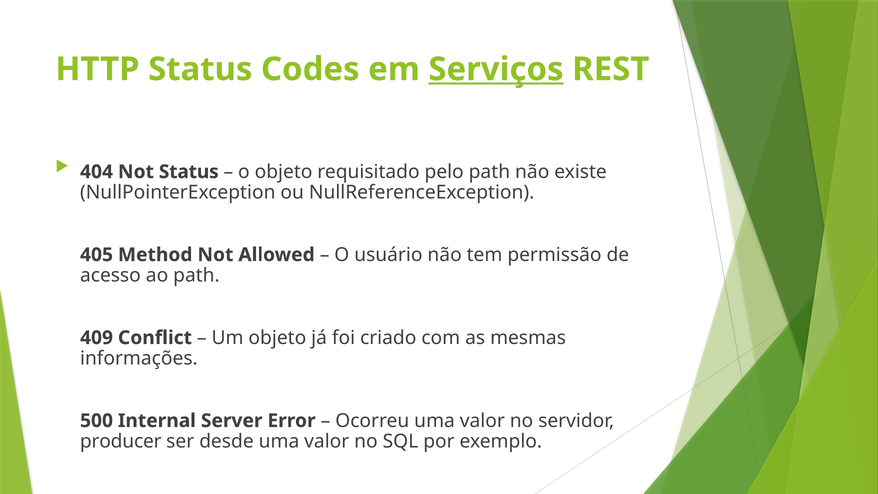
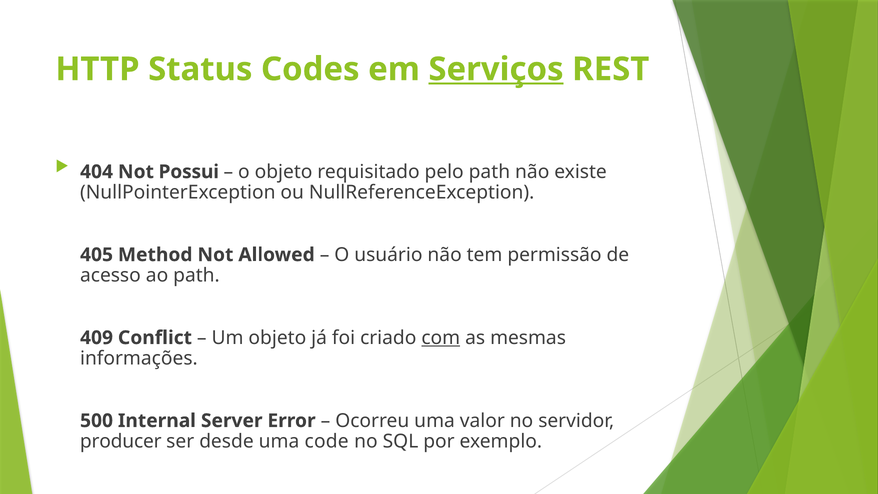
Not Status: Status -> Possui
com underline: none -> present
desde uma valor: valor -> code
